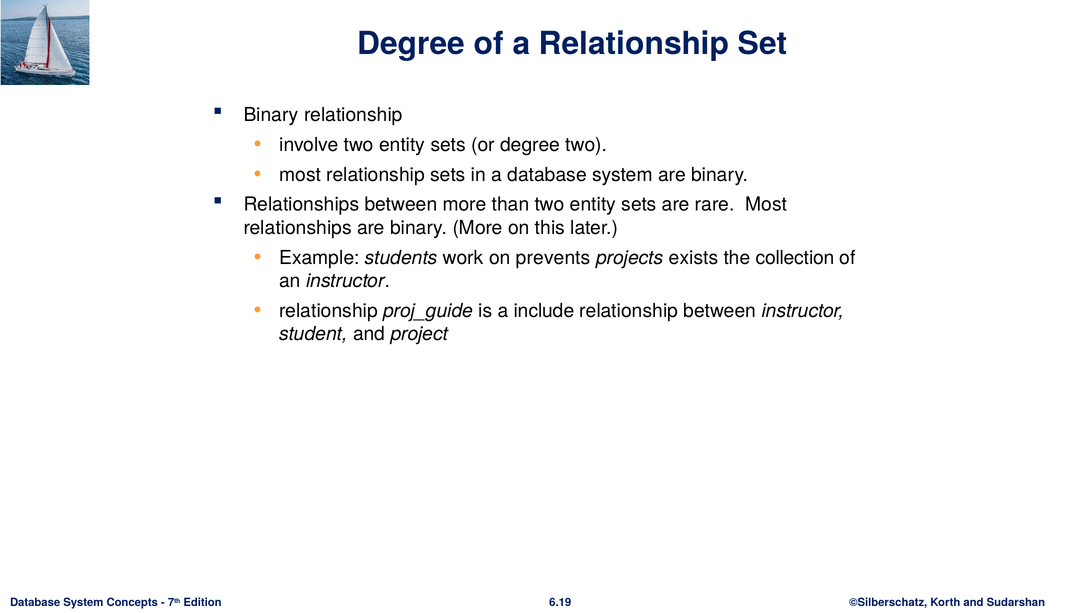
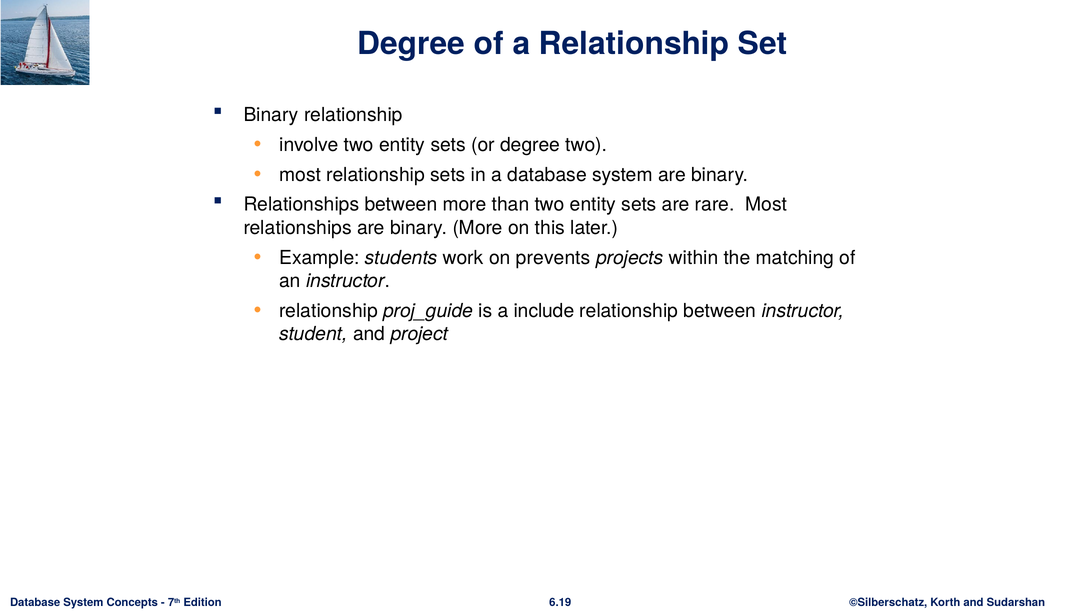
exists: exists -> within
collection: collection -> matching
